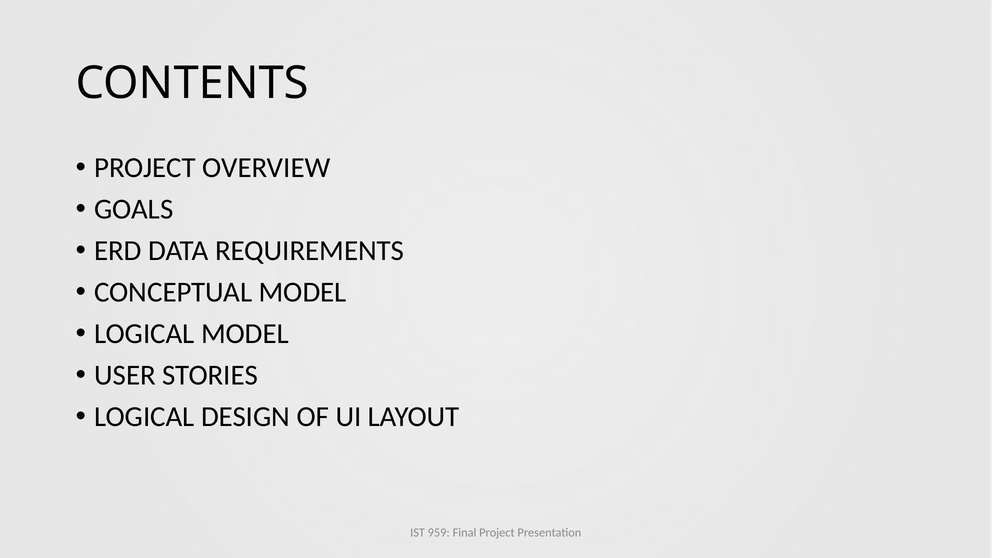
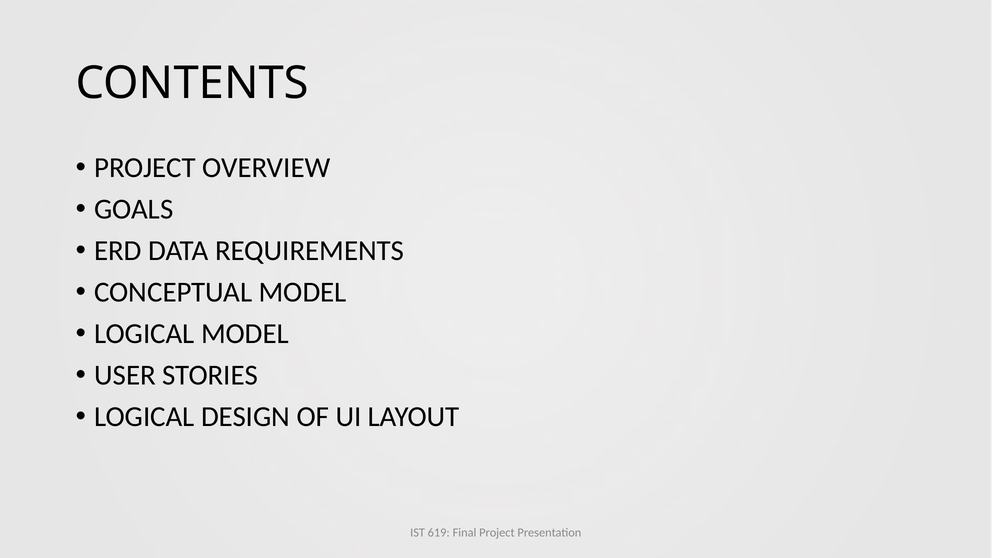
959: 959 -> 619
